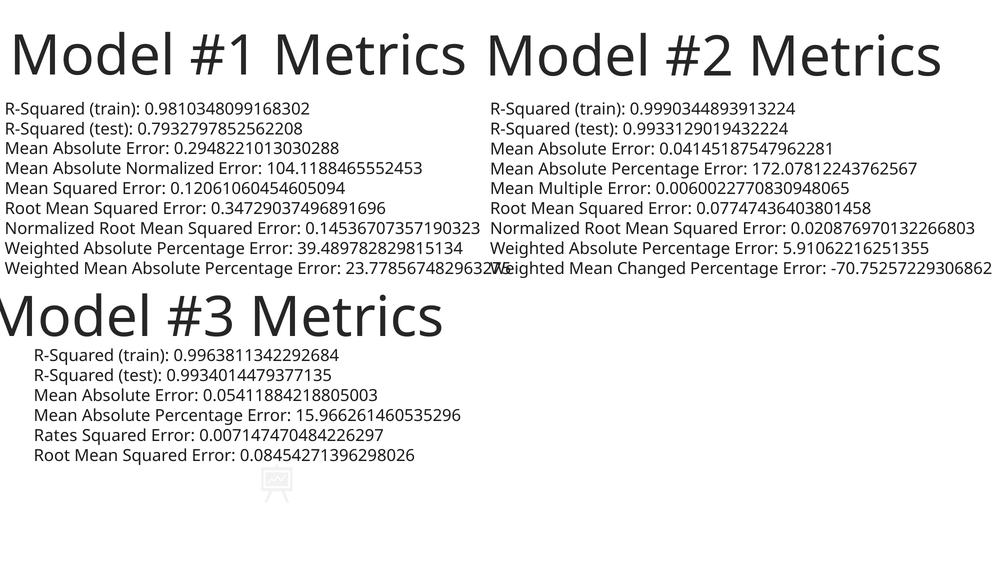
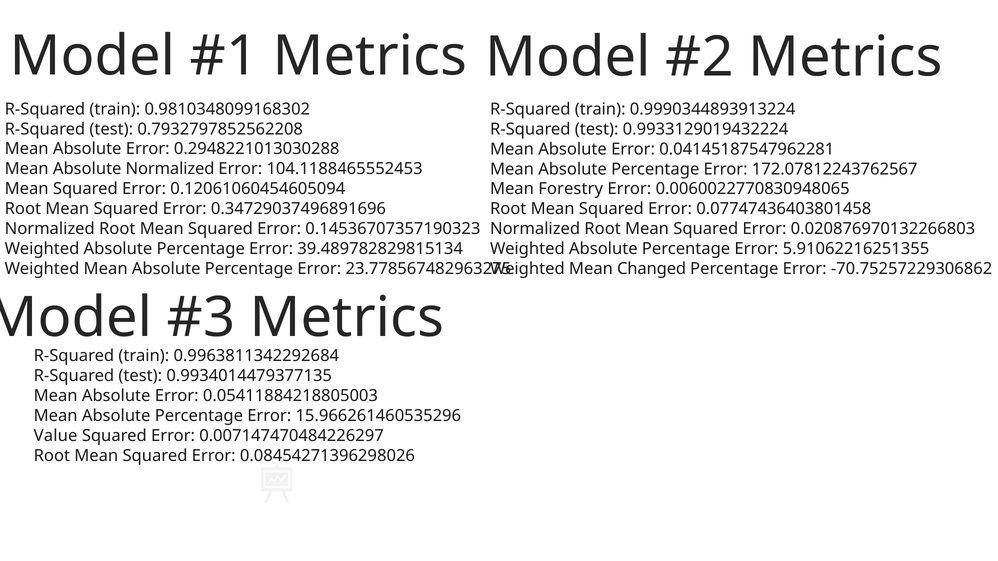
Multiple: Multiple -> Forestry
Rates: Rates -> Value
